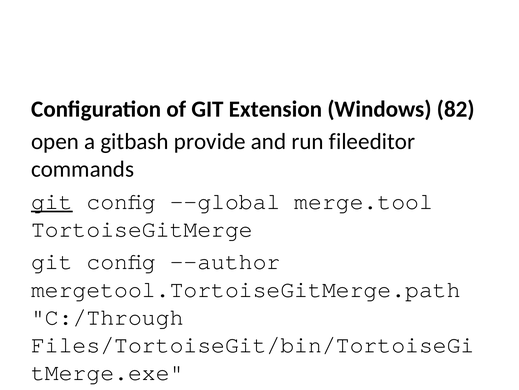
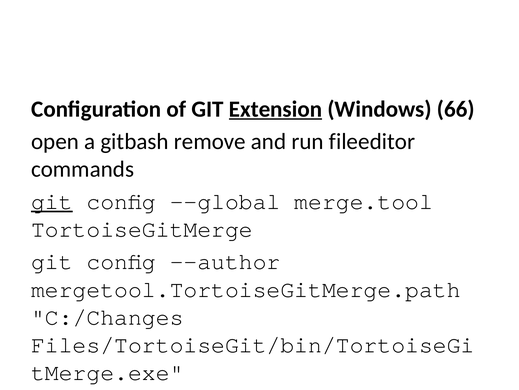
Extension underline: none -> present
82: 82 -> 66
provide: provide -> remove
C:/Through: C:/Through -> C:/Changes
